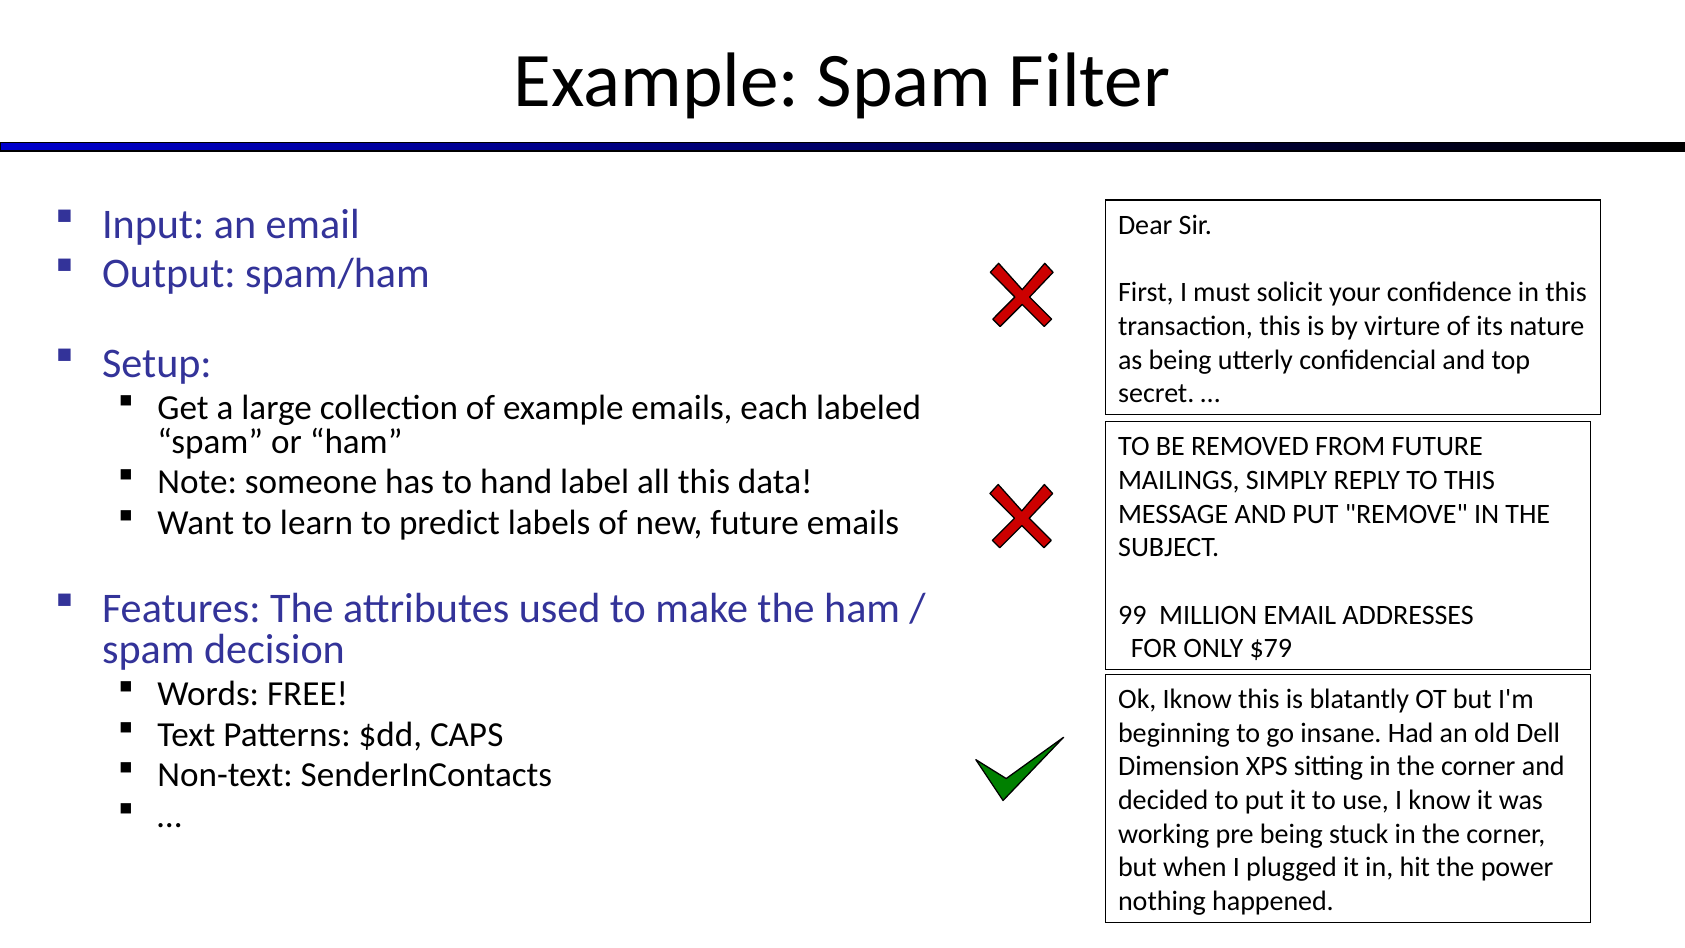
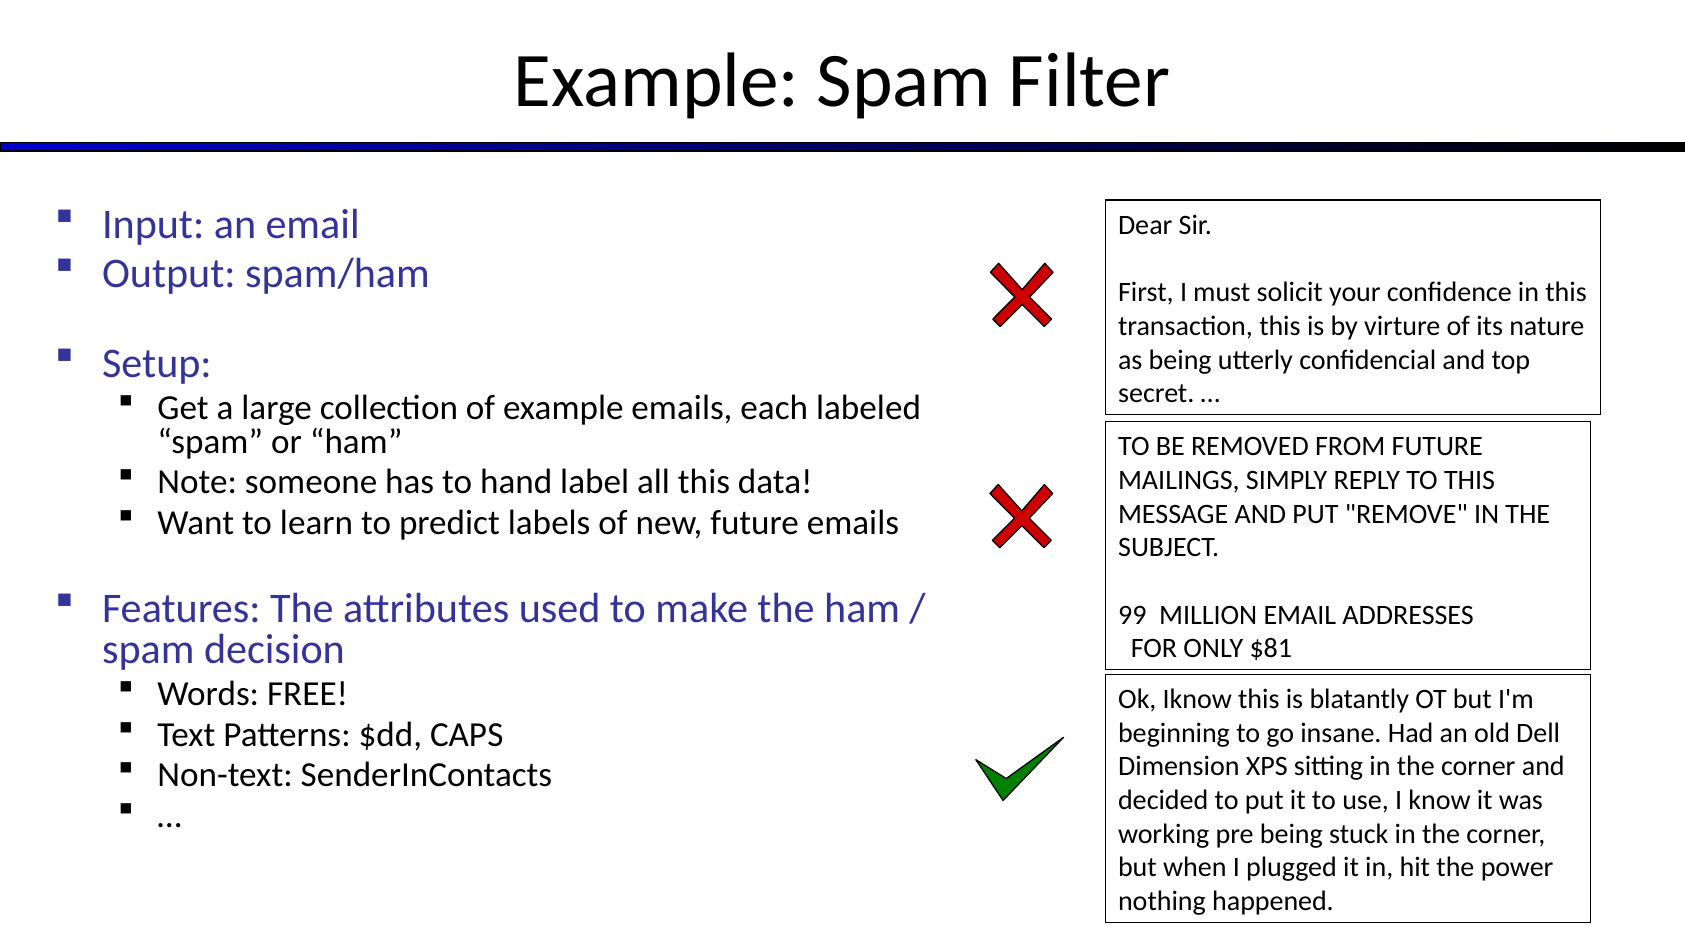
$79: $79 -> $81
